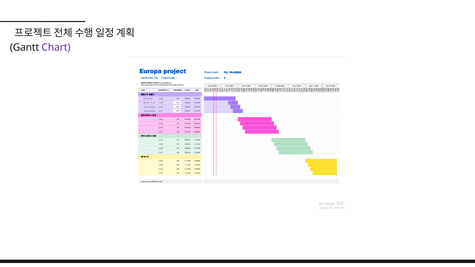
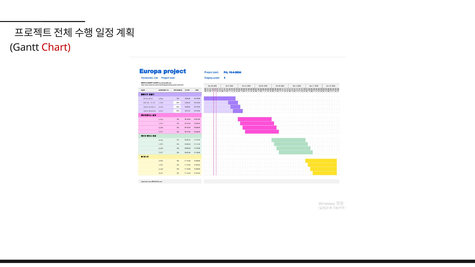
Chart colour: purple -> red
